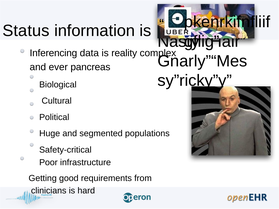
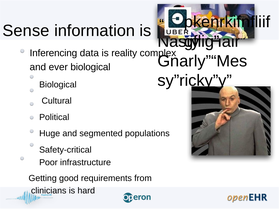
Status: Status -> Sense
ever pancreas: pancreas -> biological
